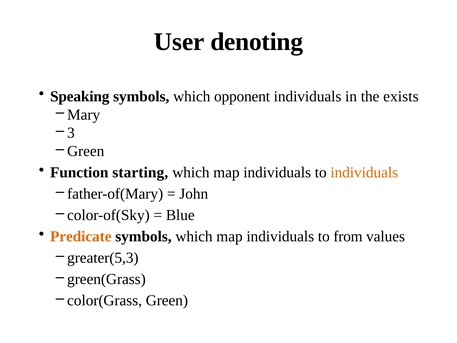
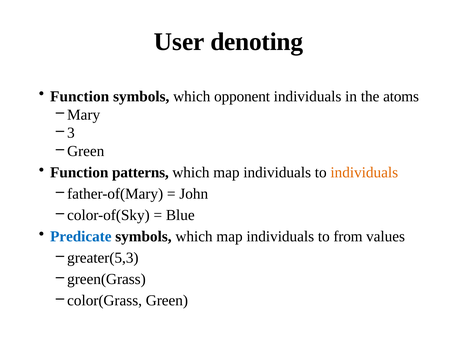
Speaking at (80, 96): Speaking -> Function
exists: exists -> atoms
starting: starting -> patterns
Predicate colour: orange -> blue
